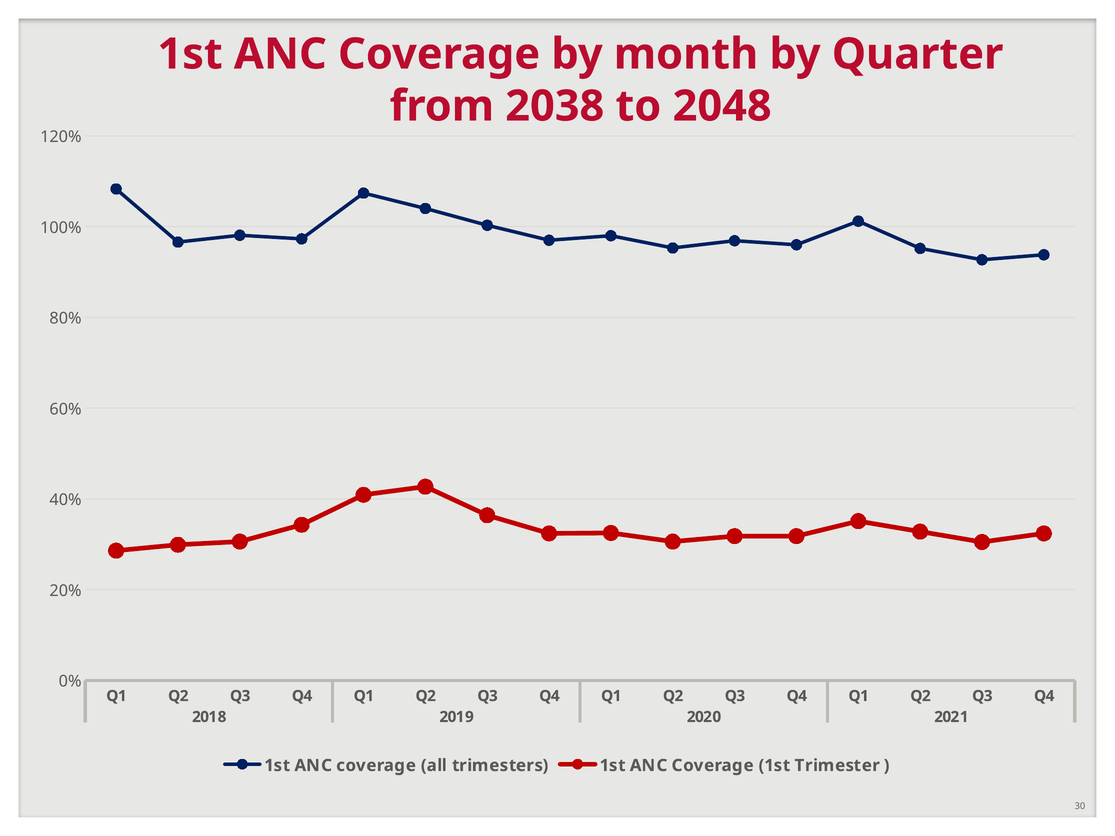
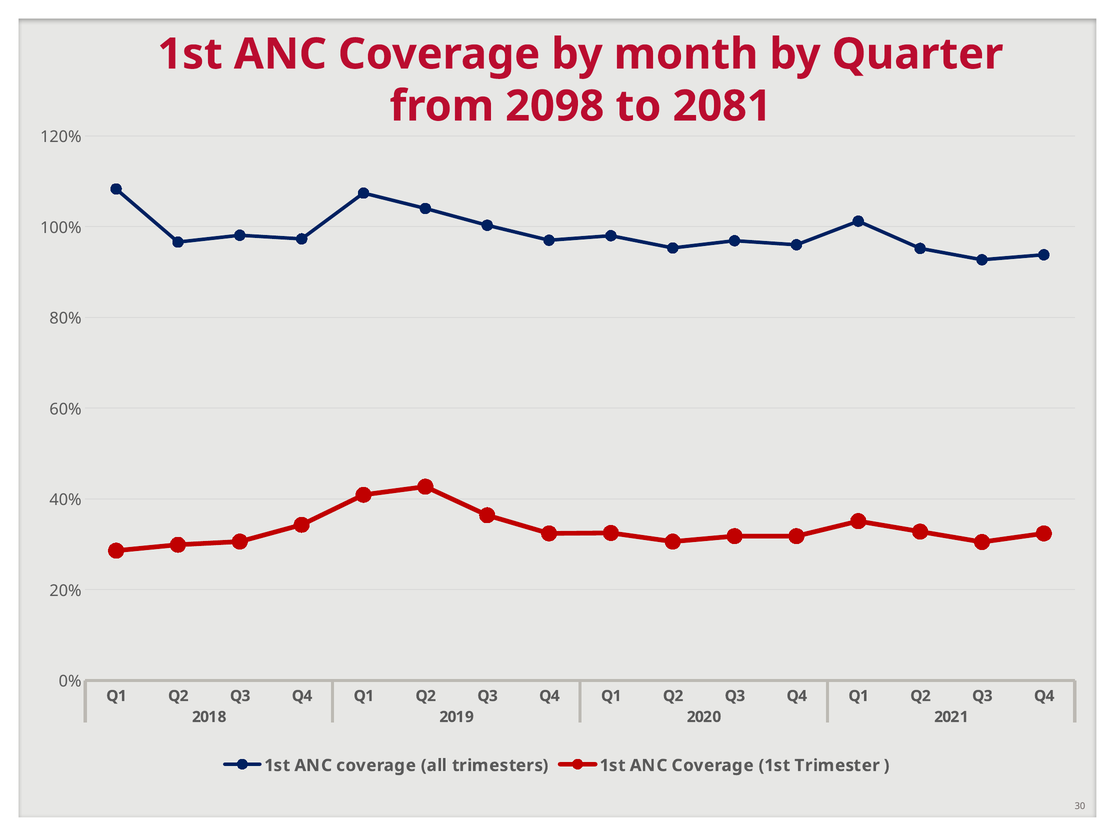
2038: 2038 -> 2098
2048: 2048 -> 2081
